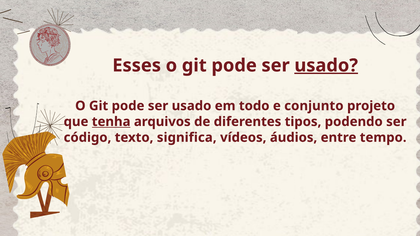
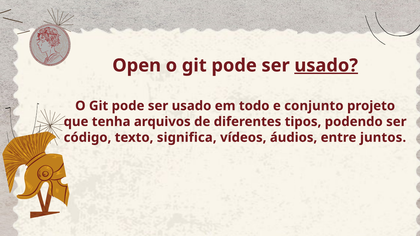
Esses: Esses -> Open
tenha underline: present -> none
tempo: tempo -> juntos
